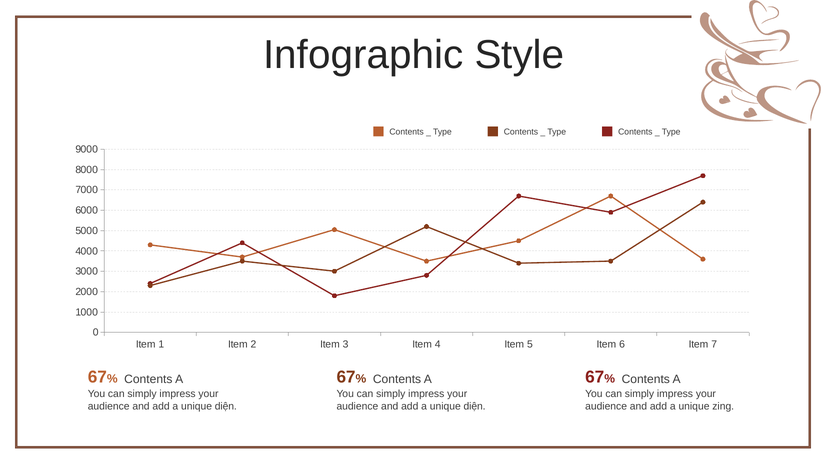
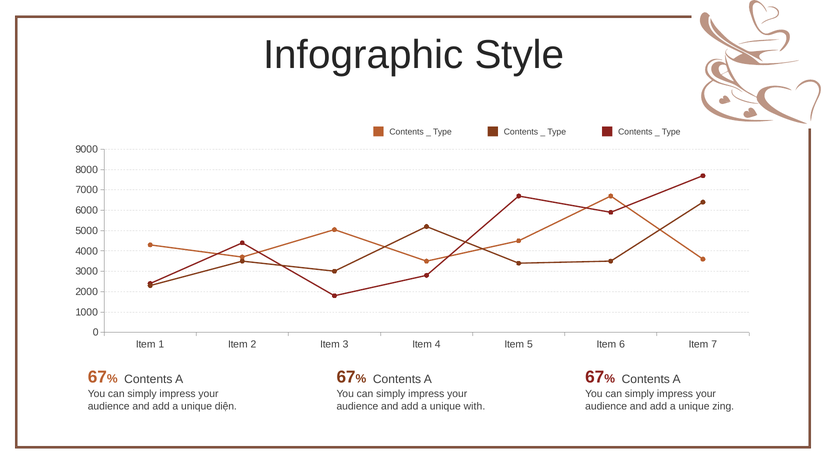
diện at (475, 407): diện -> with
